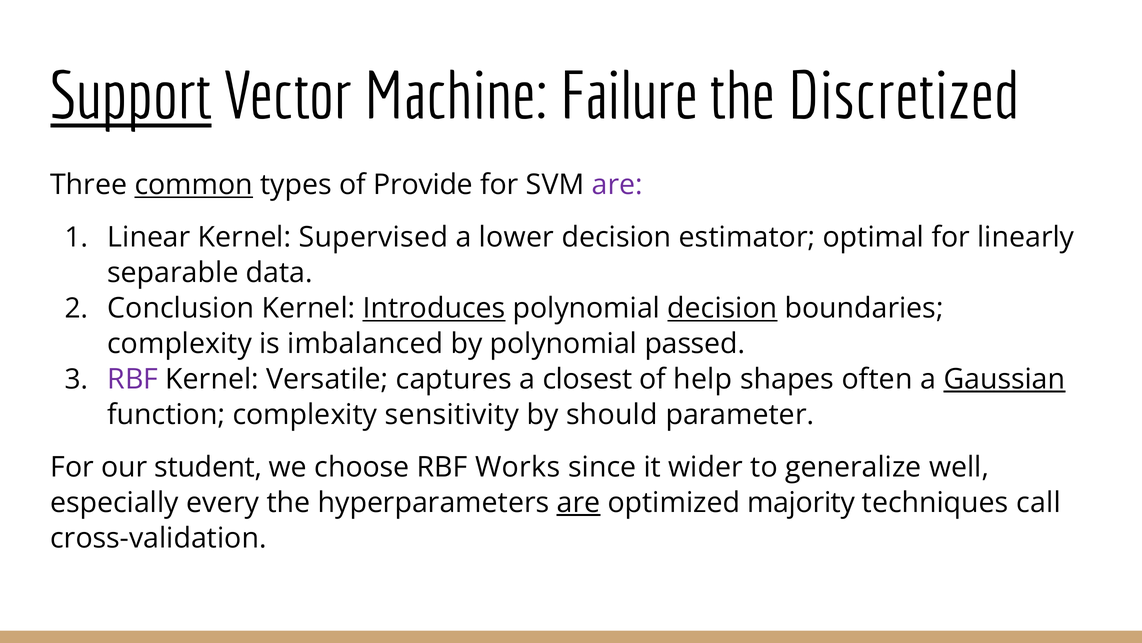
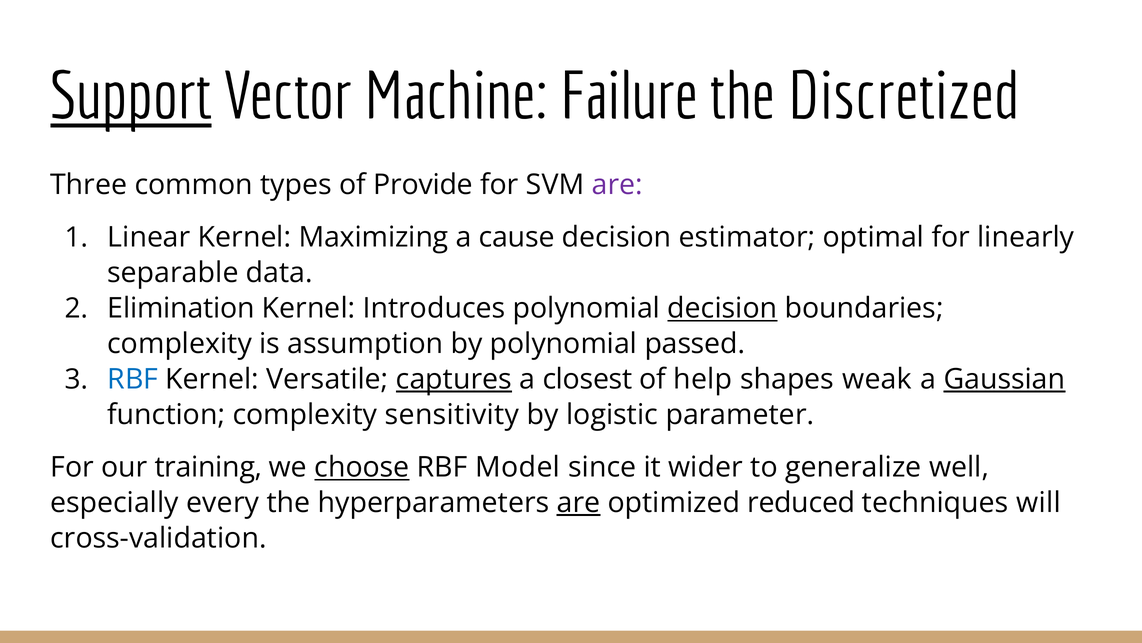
common underline: present -> none
Supervised: Supervised -> Maximizing
lower: lower -> cause
Conclusion: Conclusion -> Elimination
Introduces underline: present -> none
imbalanced: imbalanced -> assumption
RBF at (133, 379) colour: purple -> blue
captures underline: none -> present
often: often -> weak
should: should -> logistic
student: student -> training
choose underline: none -> present
Works: Works -> Model
majority: majority -> reduced
call: call -> will
